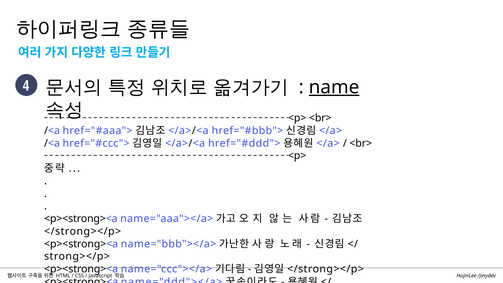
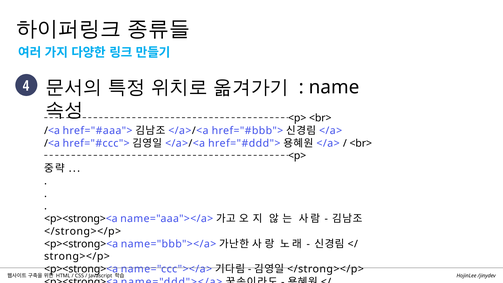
name underline: present -> none
